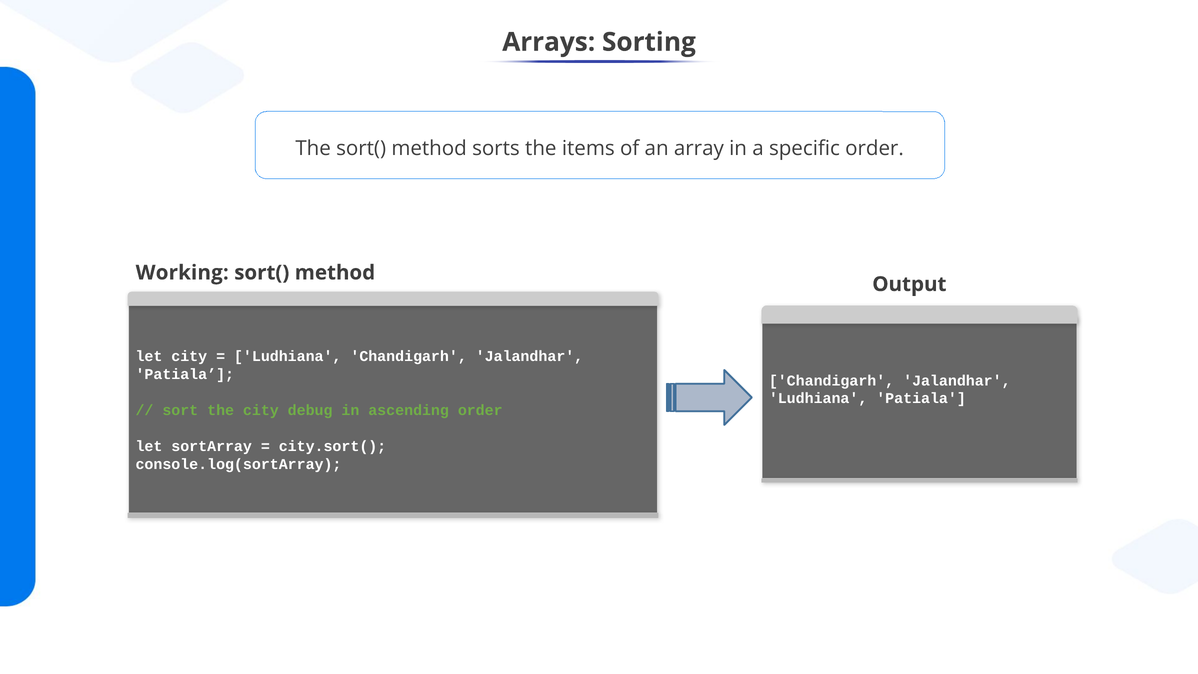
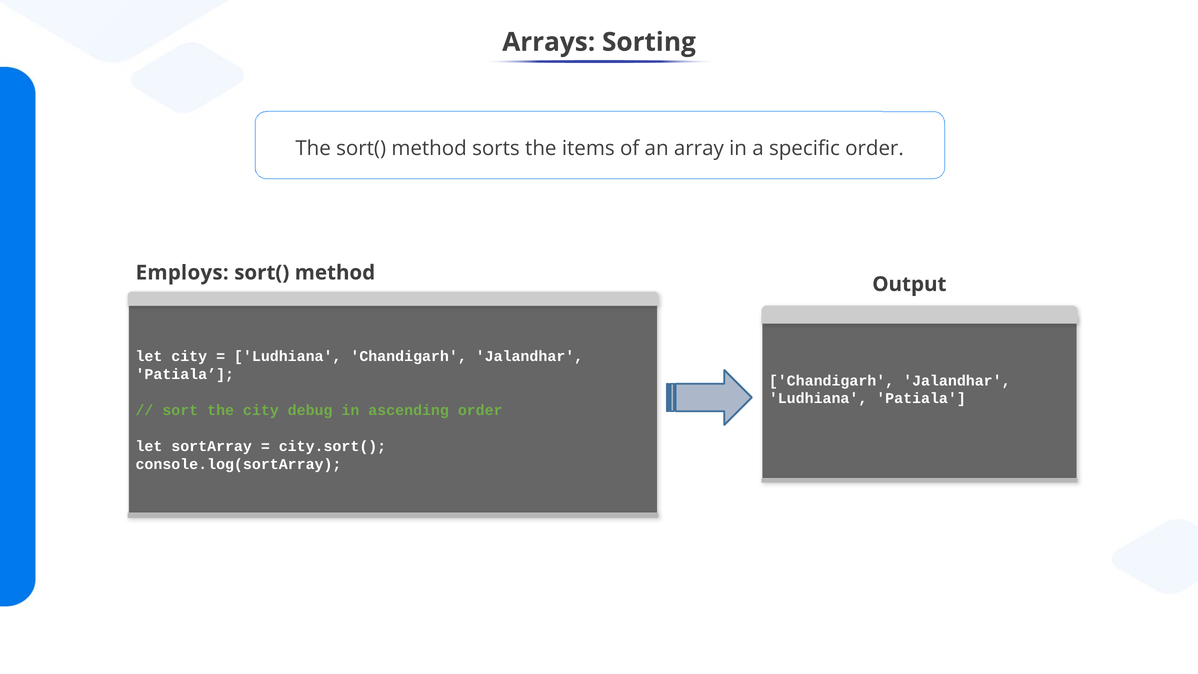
Working: Working -> Employs
